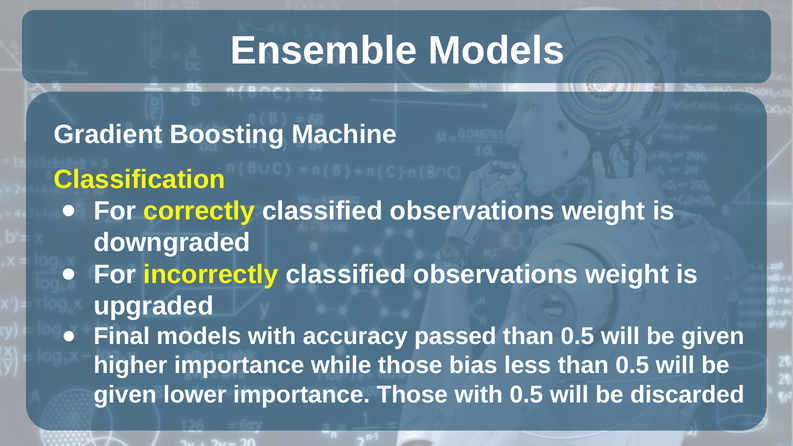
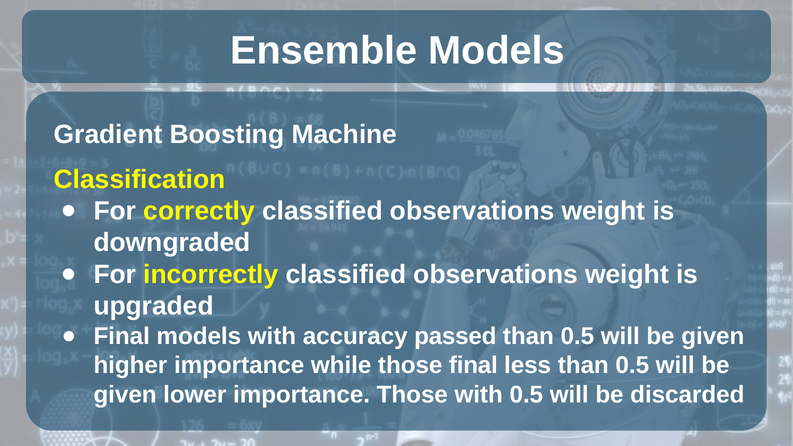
those bias: bias -> final
